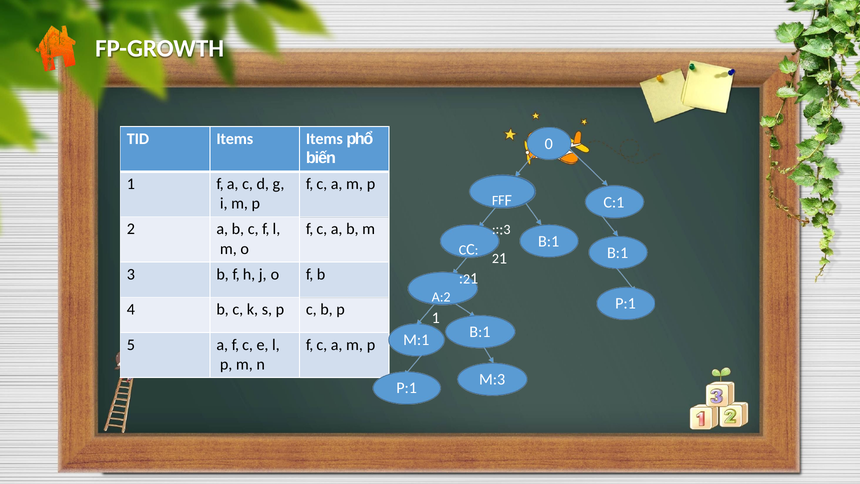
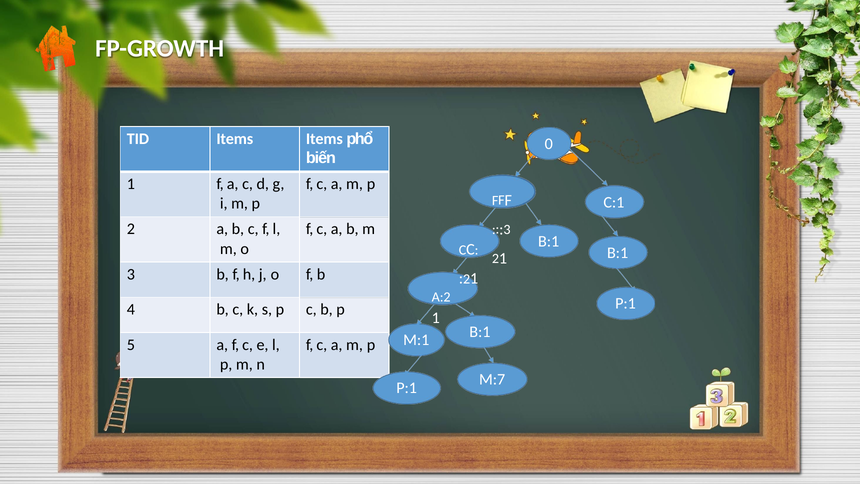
M:3: M:3 -> M:7
